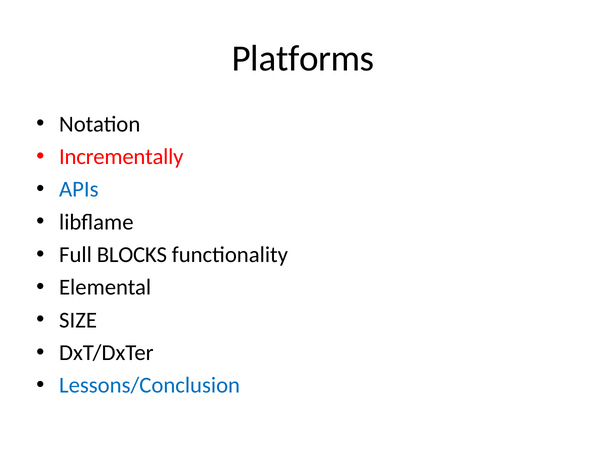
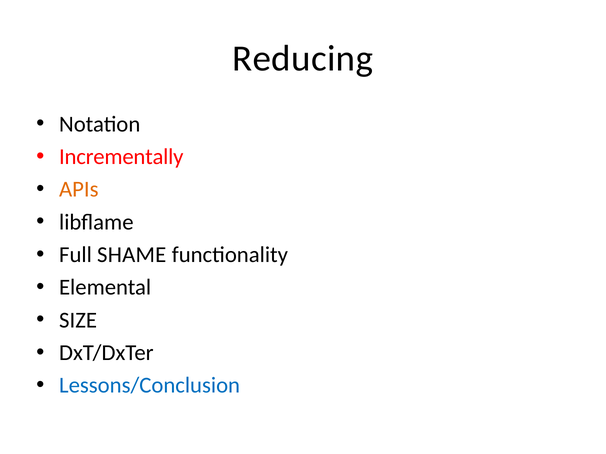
Platforms: Platforms -> Reducing
APIs colour: blue -> orange
BLOCKS: BLOCKS -> SHAME
